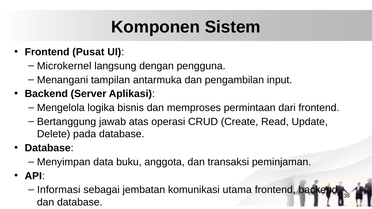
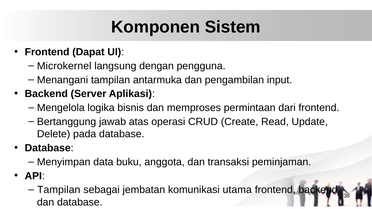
Pusat: Pusat -> Dapat
Informasi at (59, 190): Informasi -> Tampilan
